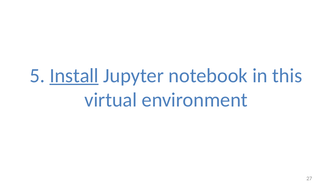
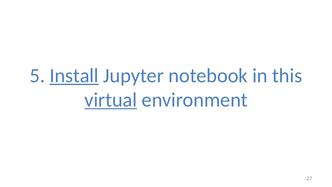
virtual underline: none -> present
